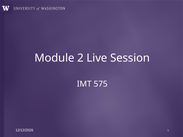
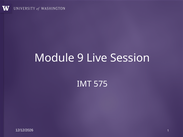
2: 2 -> 9
